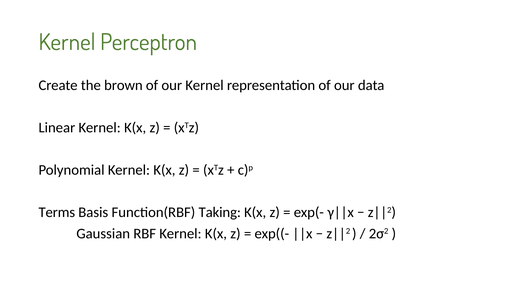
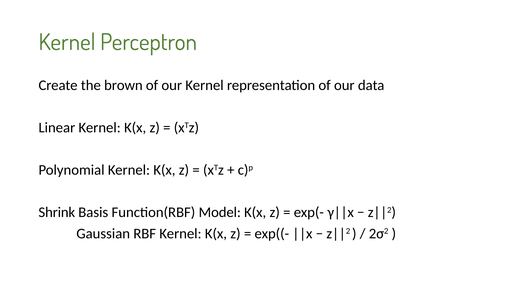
Terms: Terms -> Shrink
Taking: Taking -> Model
